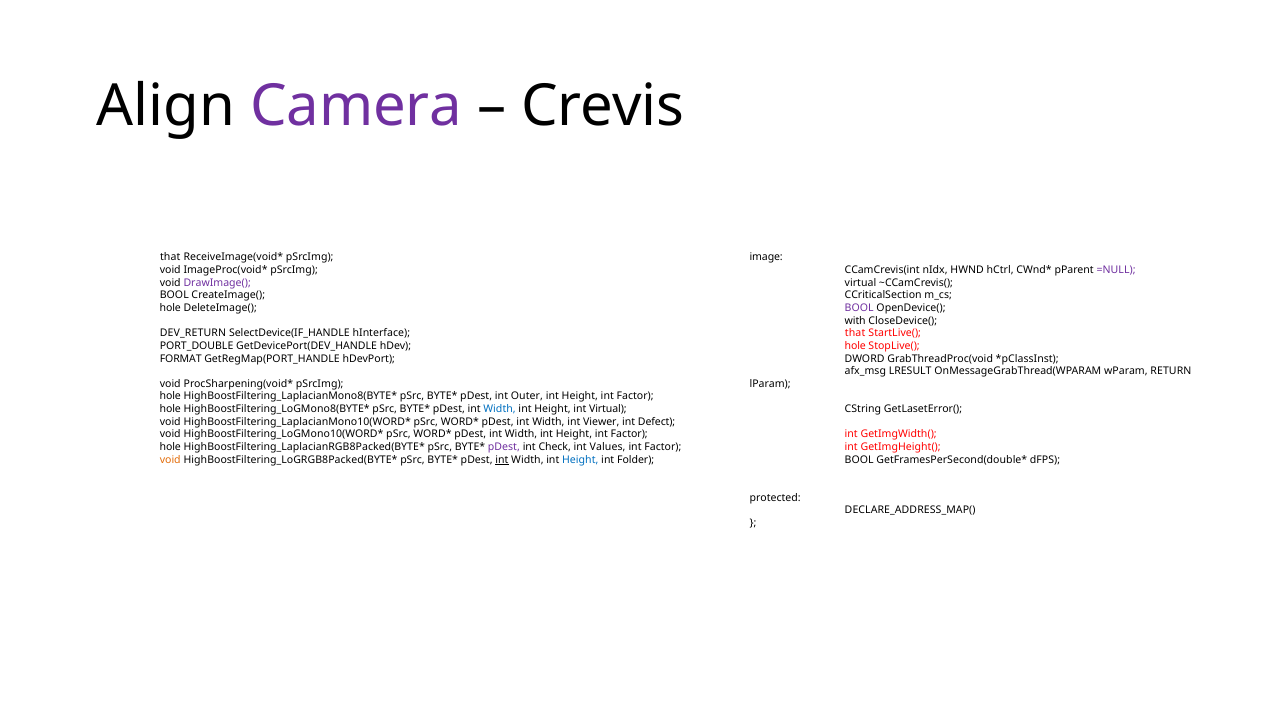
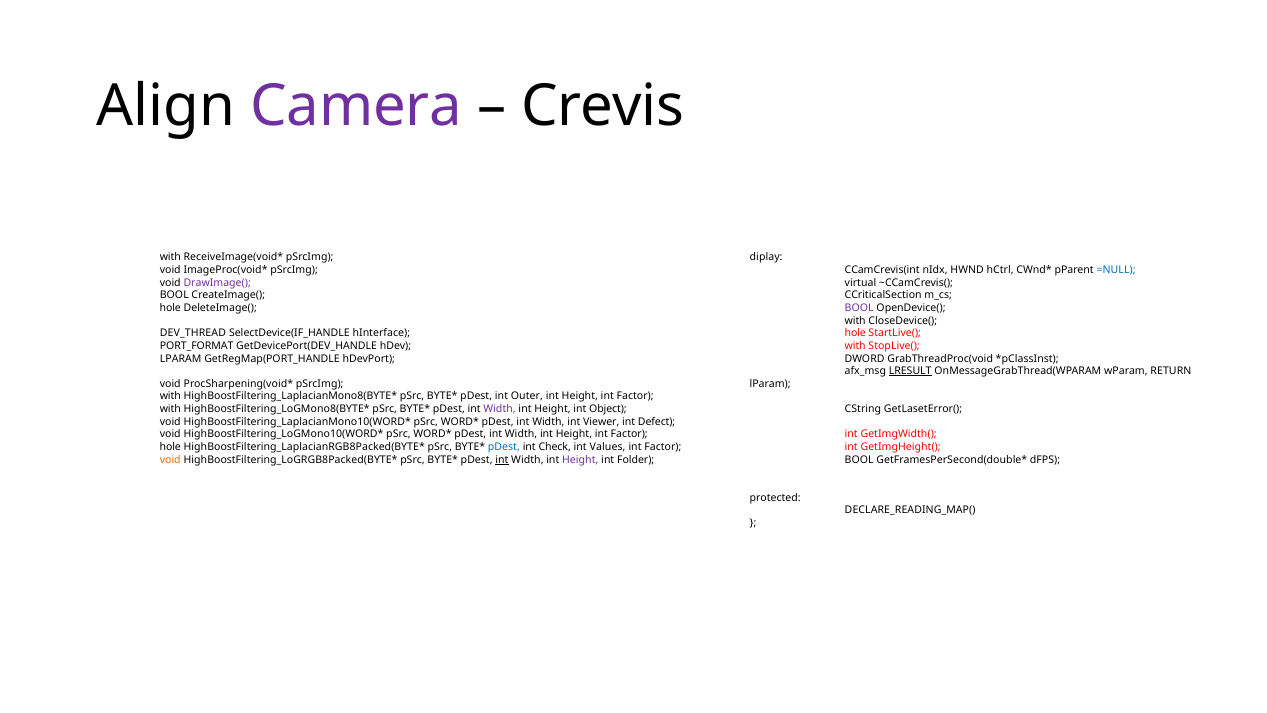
that at (170, 257): that -> with
image: image -> diplay
=NULL colour: purple -> blue
DEV_RETURN: DEV_RETURN -> DEV_THREAD
that at (855, 333): that -> hole
PORT_DOUBLE: PORT_DOUBLE -> PORT_FORMAT
hole at (855, 346): hole -> with
FORMAT at (181, 358): FORMAT -> LPARAM
LRESULT underline: none -> present
hole at (170, 396): hole -> with
hole at (170, 409): hole -> with
Width at (500, 409) colour: blue -> purple
int Virtual: Virtual -> Object
pDest at (504, 447) colour: purple -> blue
Height at (580, 460) colour: blue -> purple
DECLARE_ADDRESS_MAP(: DECLARE_ADDRESS_MAP( -> DECLARE_READING_MAP(
